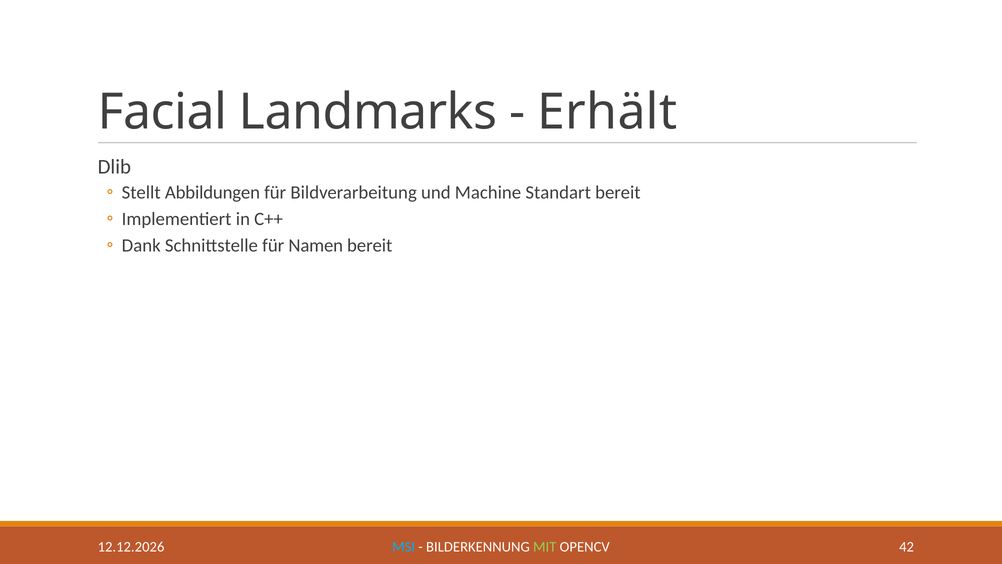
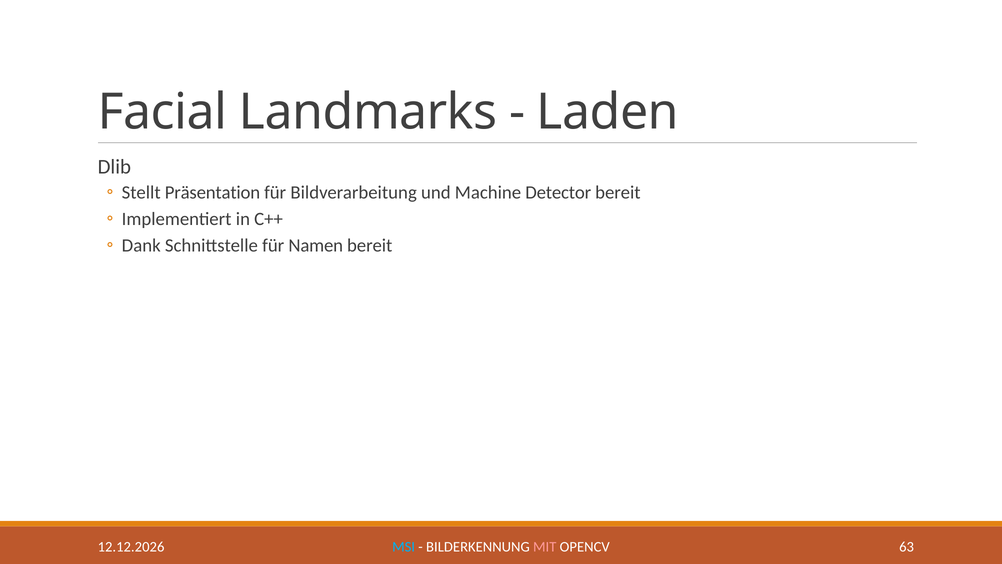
Erhält: Erhält -> Laden
Abbildungen: Abbildungen -> Präsentation
Standart: Standart -> Detector
MIT colour: light green -> pink
42: 42 -> 63
